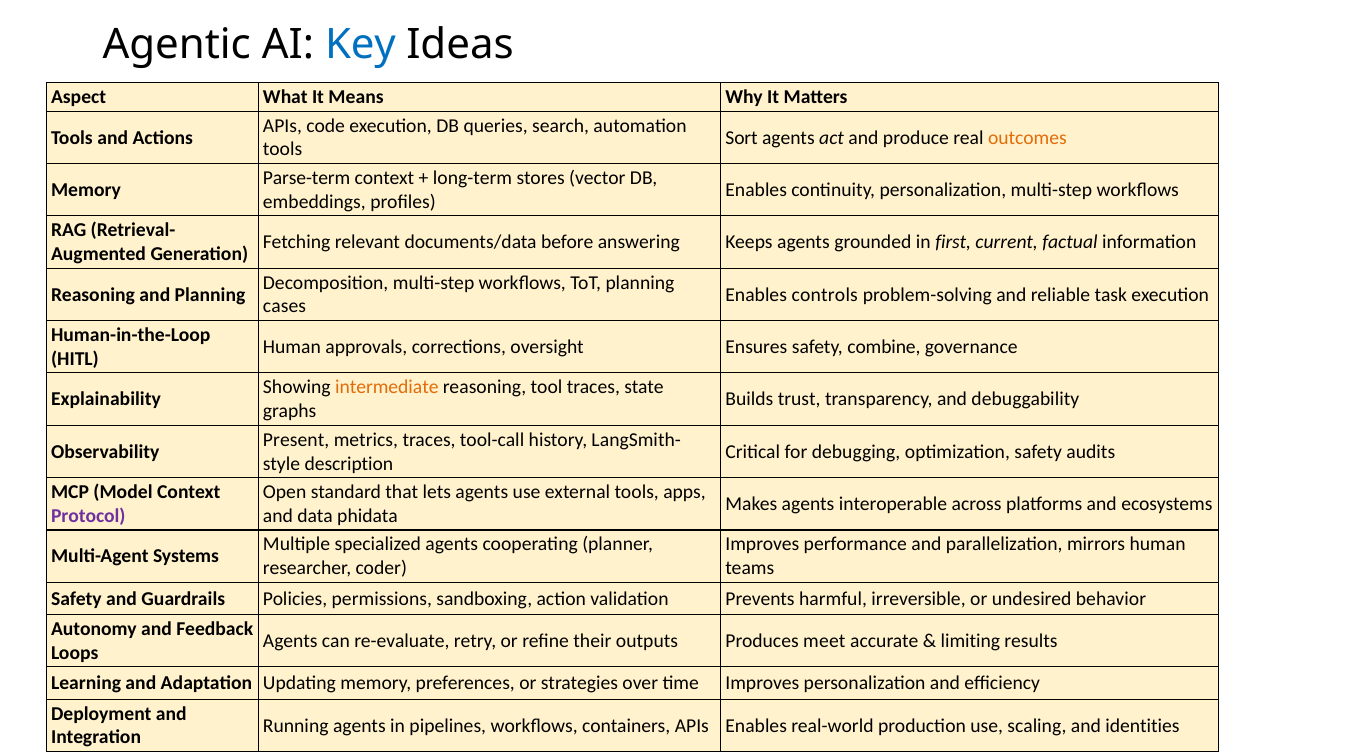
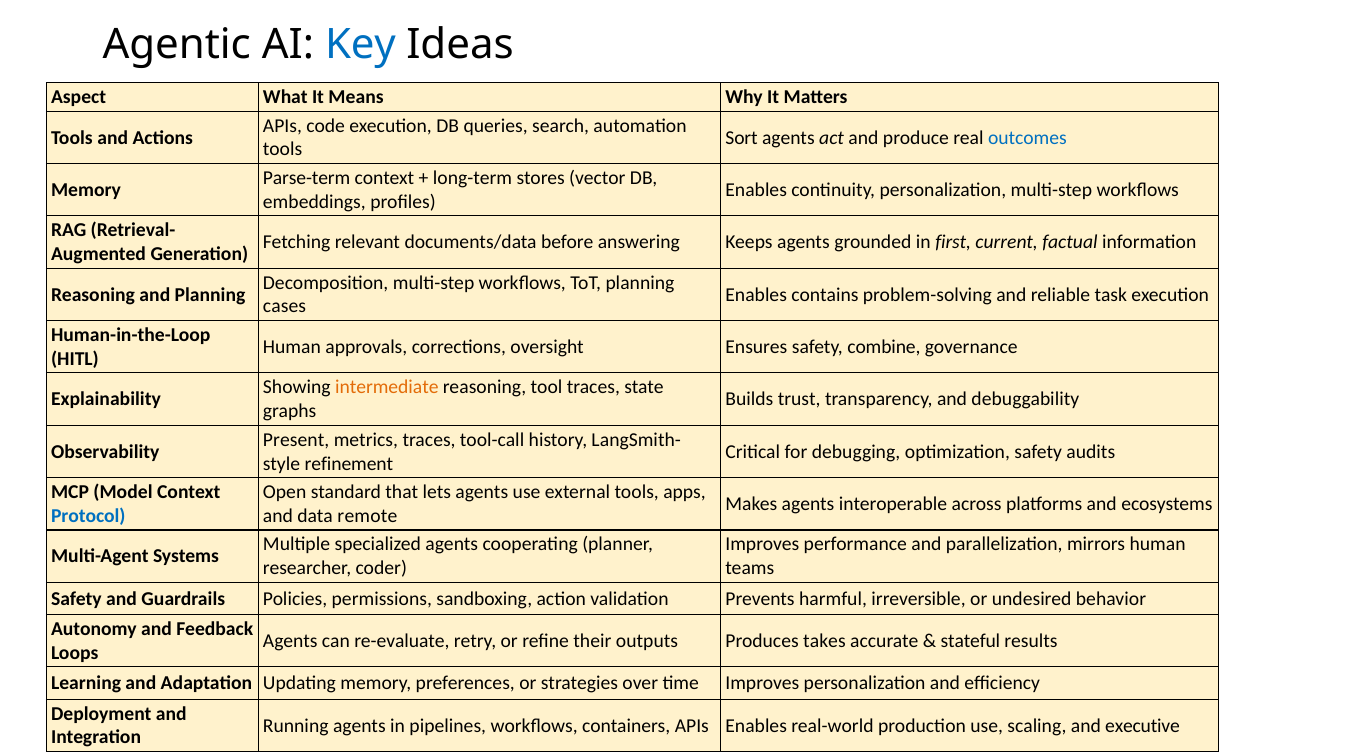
outcomes colour: orange -> blue
controls: controls -> contains
description: description -> refinement
Protocol colour: purple -> blue
phidata: phidata -> remote
meet: meet -> takes
limiting: limiting -> stateful
identities: identities -> executive
